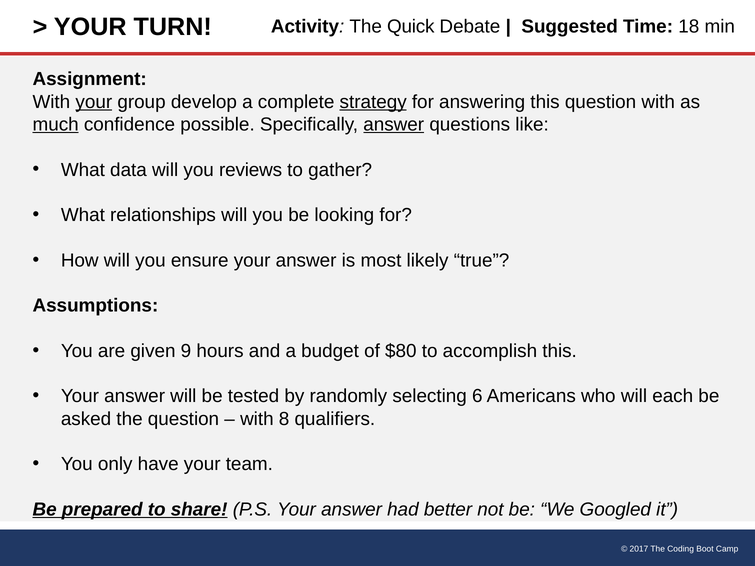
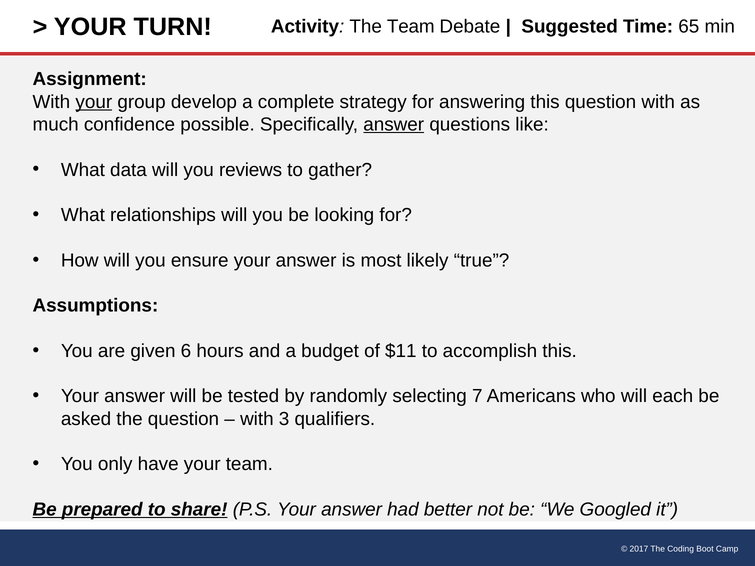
The Quick: Quick -> Team
18: 18 -> 65
strategy underline: present -> none
much underline: present -> none
9: 9 -> 6
$80: $80 -> $11
6: 6 -> 7
8: 8 -> 3
